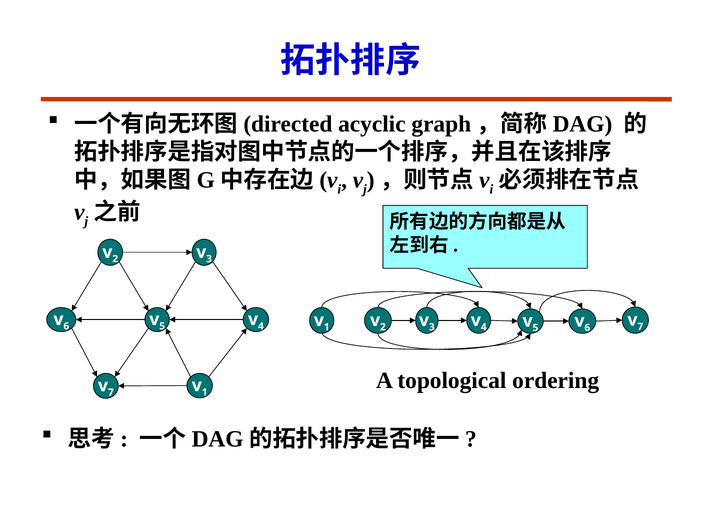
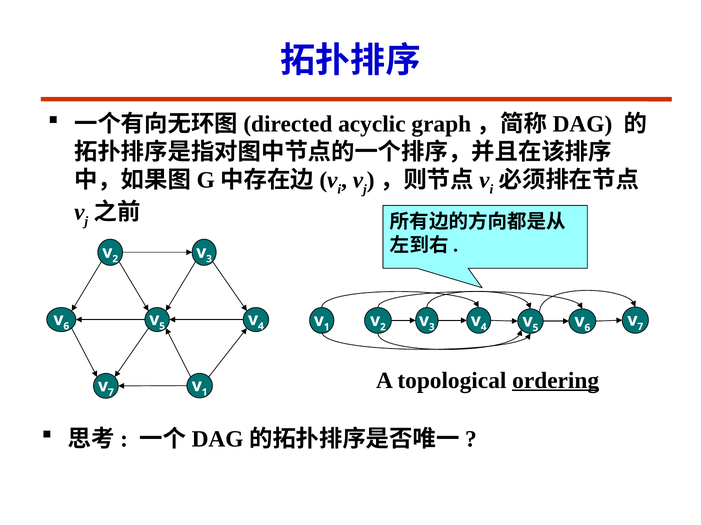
ordering underline: none -> present
